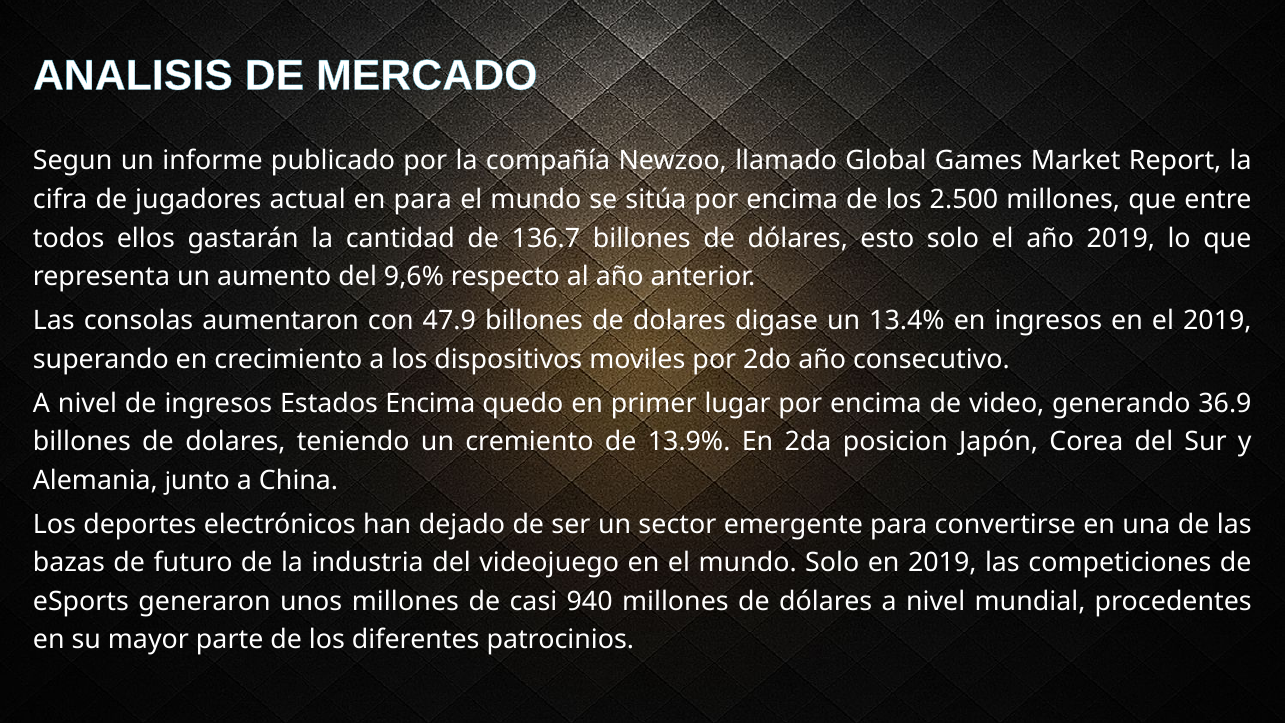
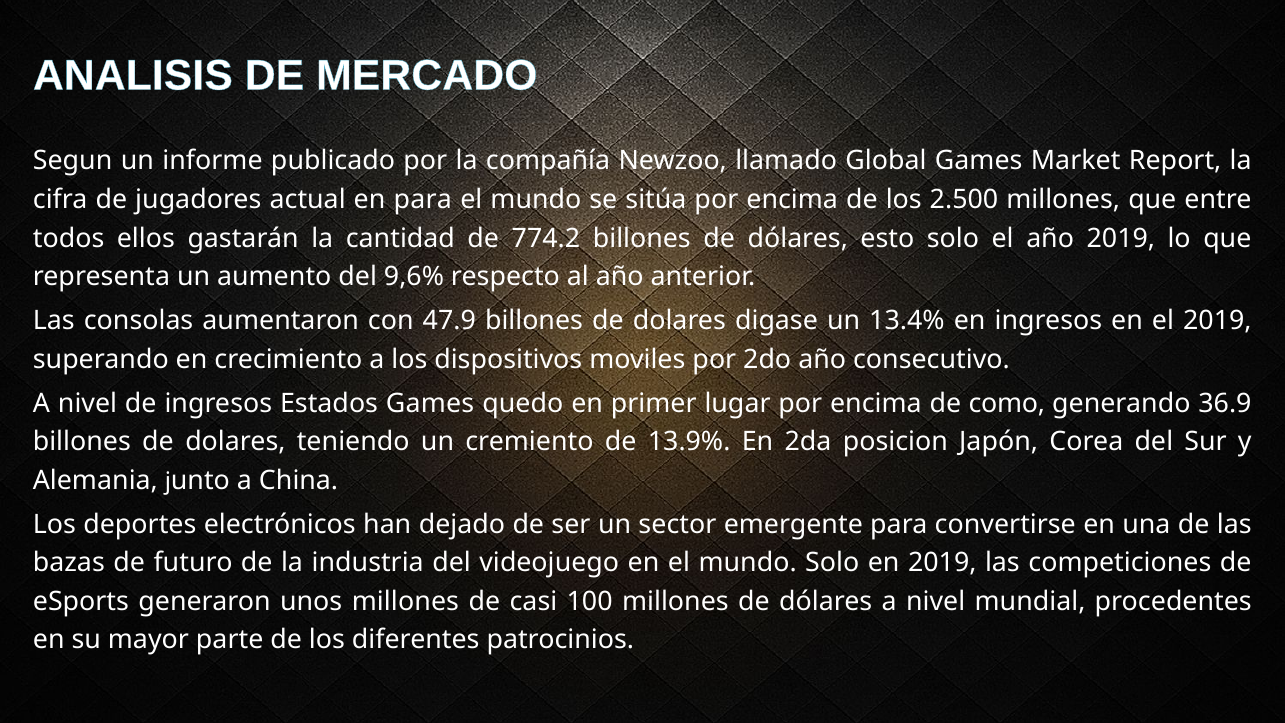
136.7: 136.7 -> 774.2
Estados Encima: Encima -> Games
video: video -> como
940: 940 -> 100
